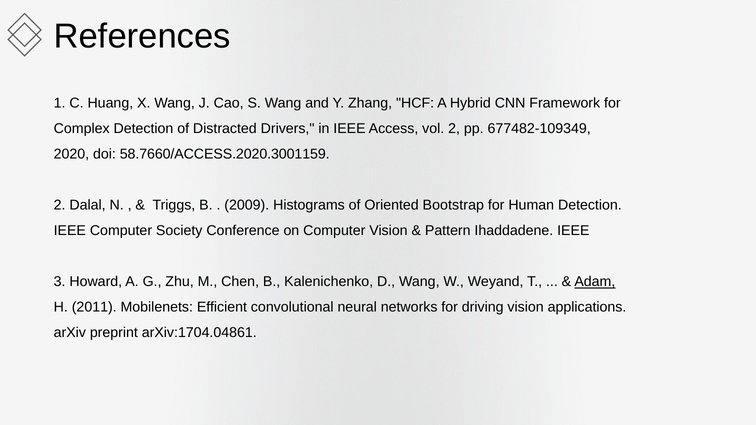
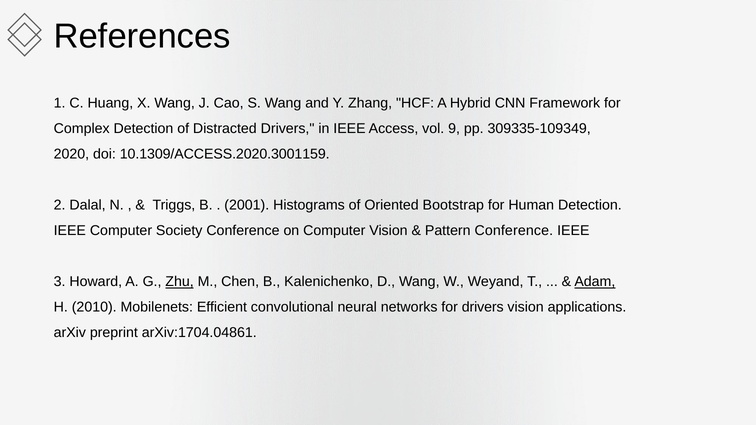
vol 2: 2 -> 9
677482-109349: 677482-109349 -> 309335-109349
58.7660/ACCESS.2020.3001159: 58.7660/ACCESS.2020.3001159 -> 10.1309/ACCESS.2020.3001159
2009: 2009 -> 2001
Pattern Ihaddadene: Ihaddadene -> Conference
Zhu underline: none -> present
2011: 2011 -> 2010
for driving: driving -> drivers
